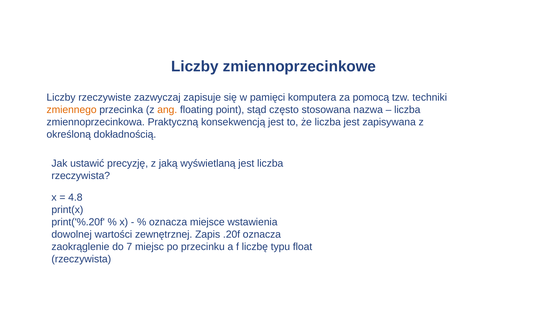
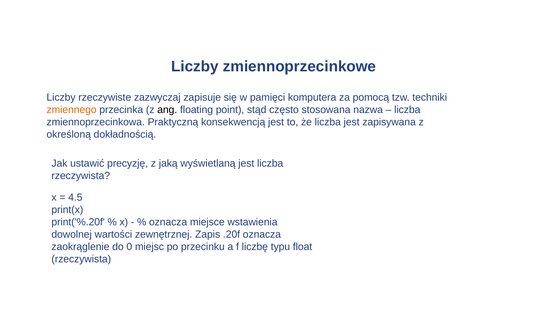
ang colour: orange -> black
4.8: 4.8 -> 4.5
7: 7 -> 0
